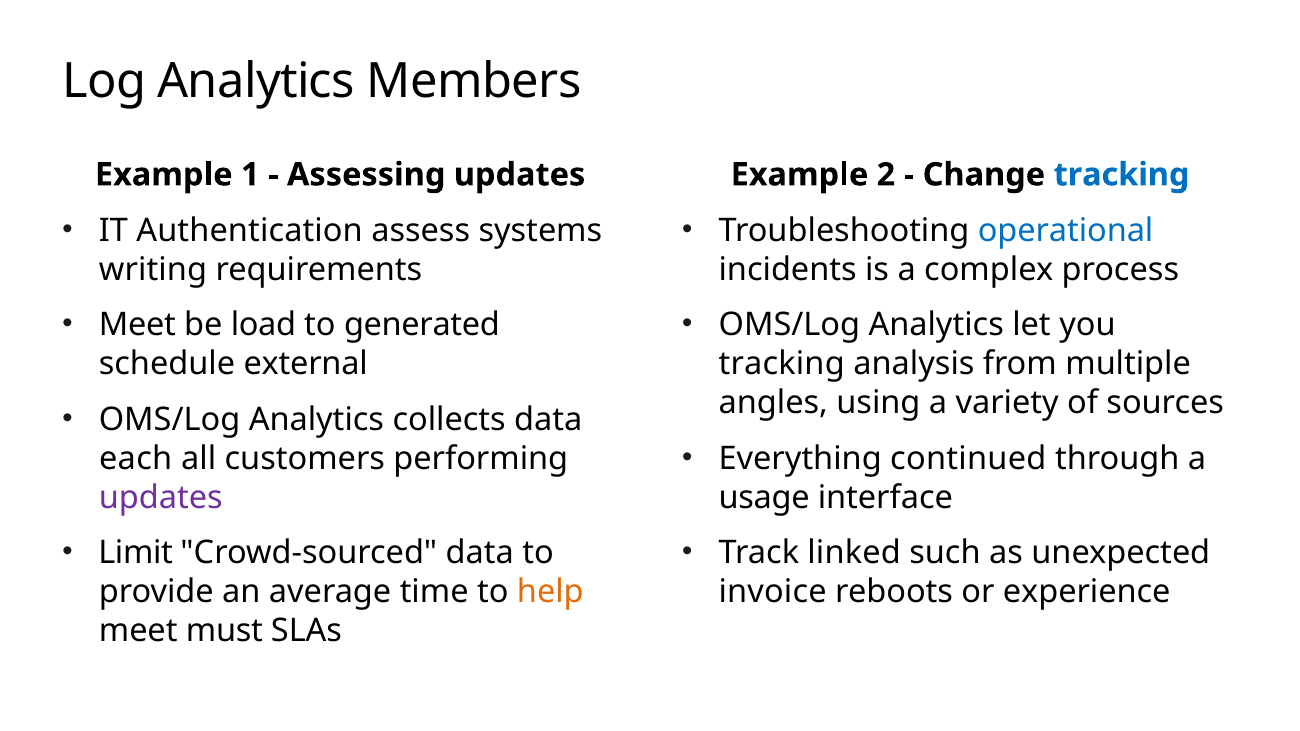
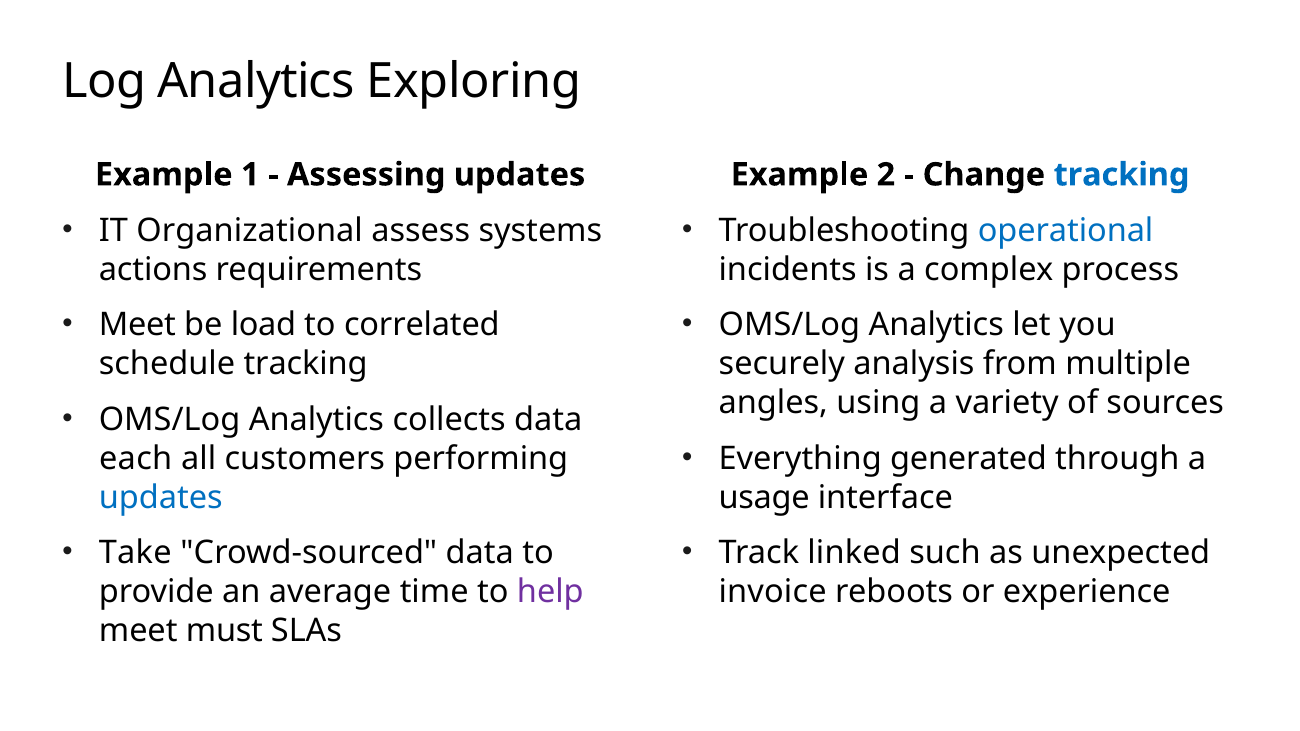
Members: Members -> Exploring
Authentication: Authentication -> Organizational
writing: writing -> actions
generated: generated -> correlated
schedule external: external -> tracking
tracking at (782, 364): tracking -> securely
continued: continued -> generated
updates at (161, 498) colour: purple -> blue
Limit: Limit -> Take
help colour: orange -> purple
